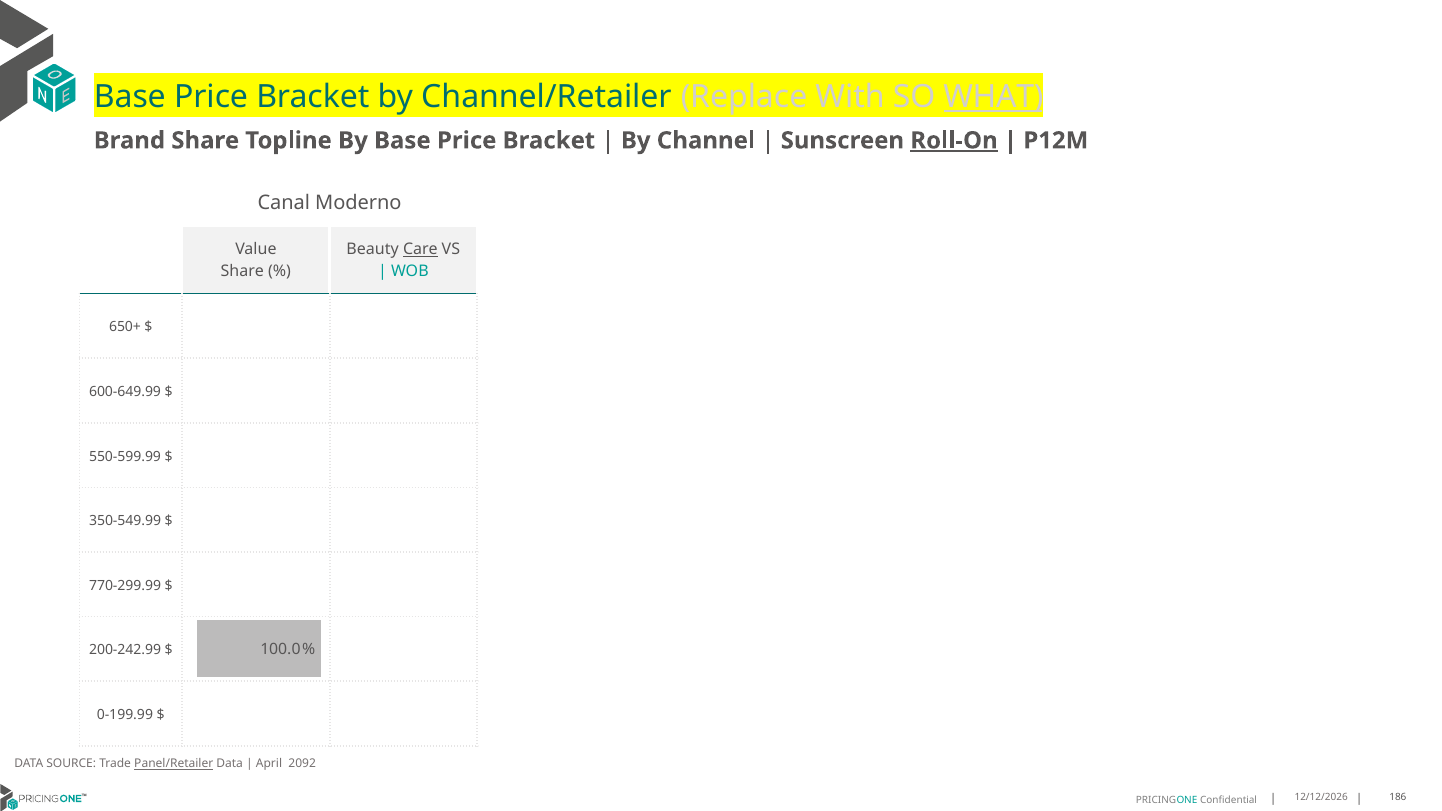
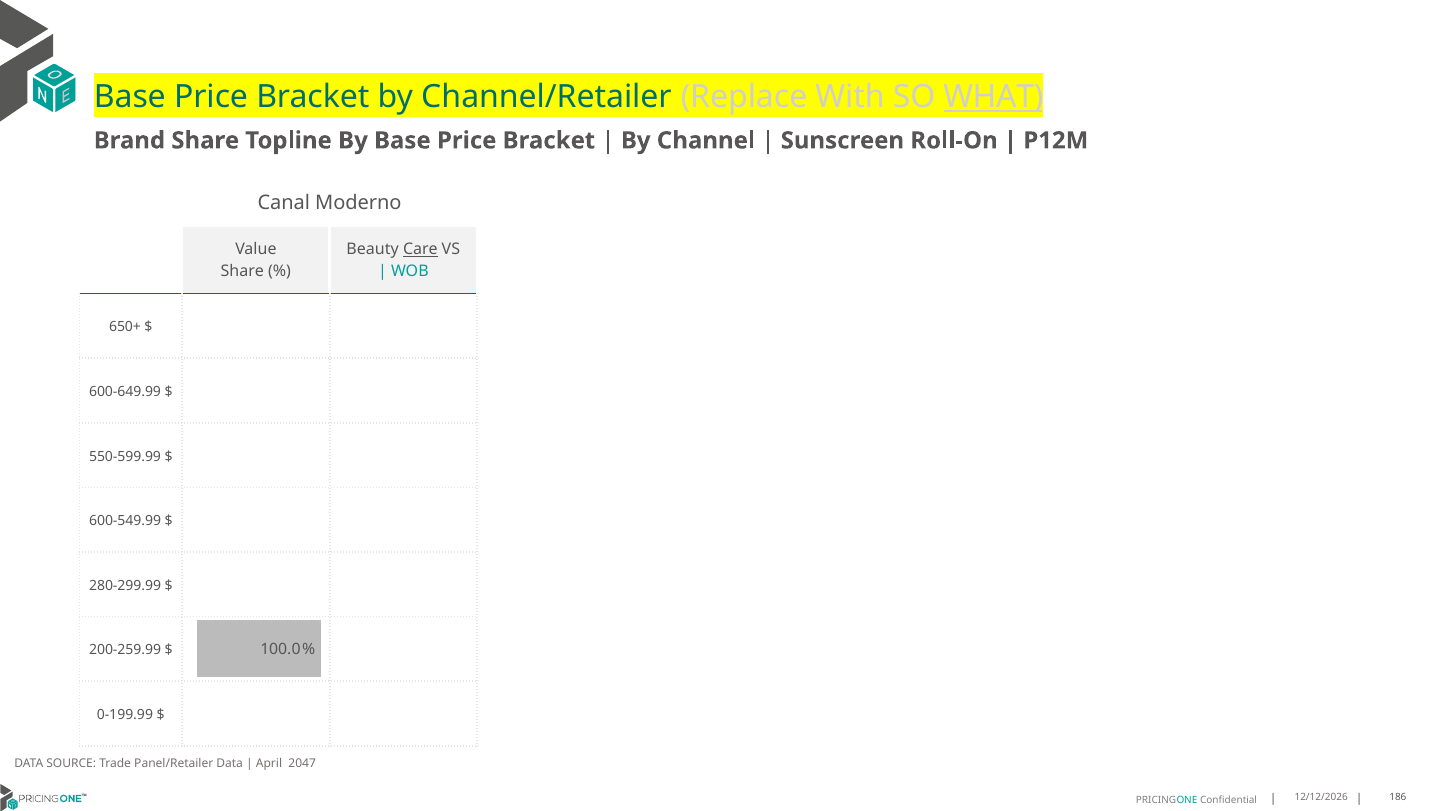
Roll-On underline: present -> none
350-549.99: 350-549.99 -> 600-549.99
770-299.99: 770-299.99 -> 280-299.99
200-242.99: 200-242.99 -> 200-259.99
Panel/Retailer underline: present -> none
2092: 2092 -> 2047
